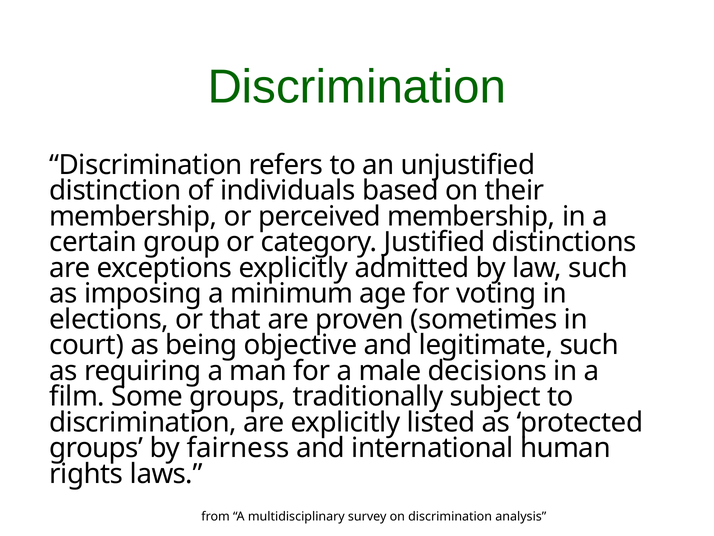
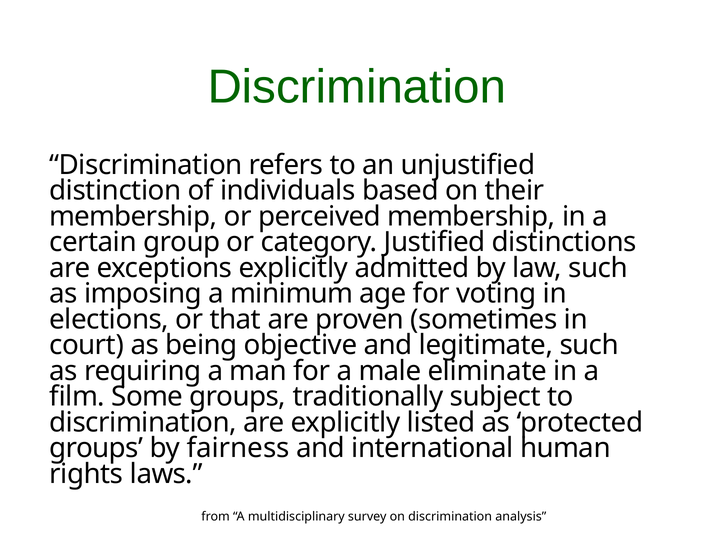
decisions: decisions -> eliminate
